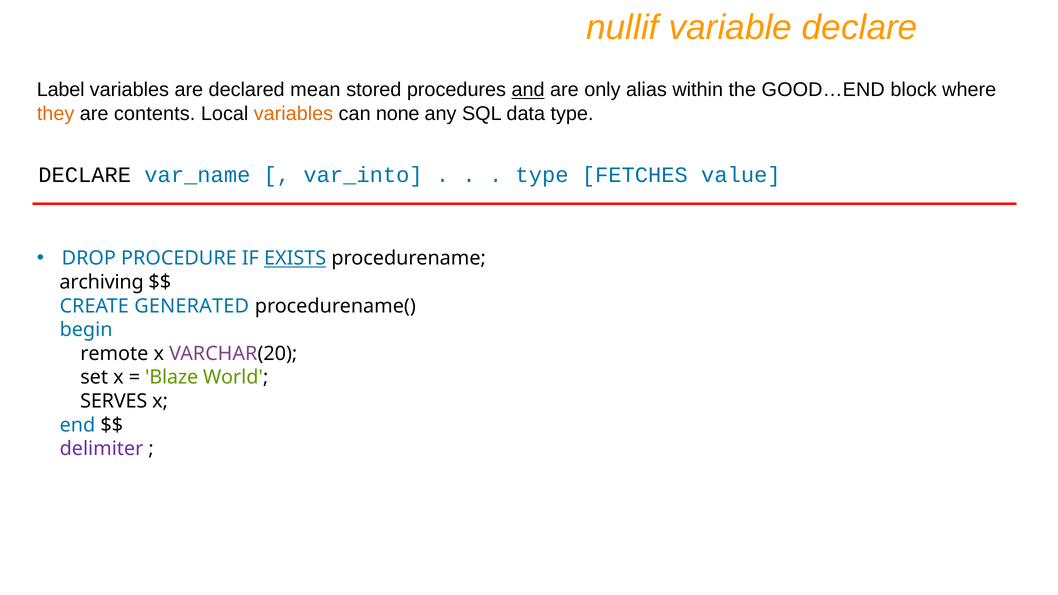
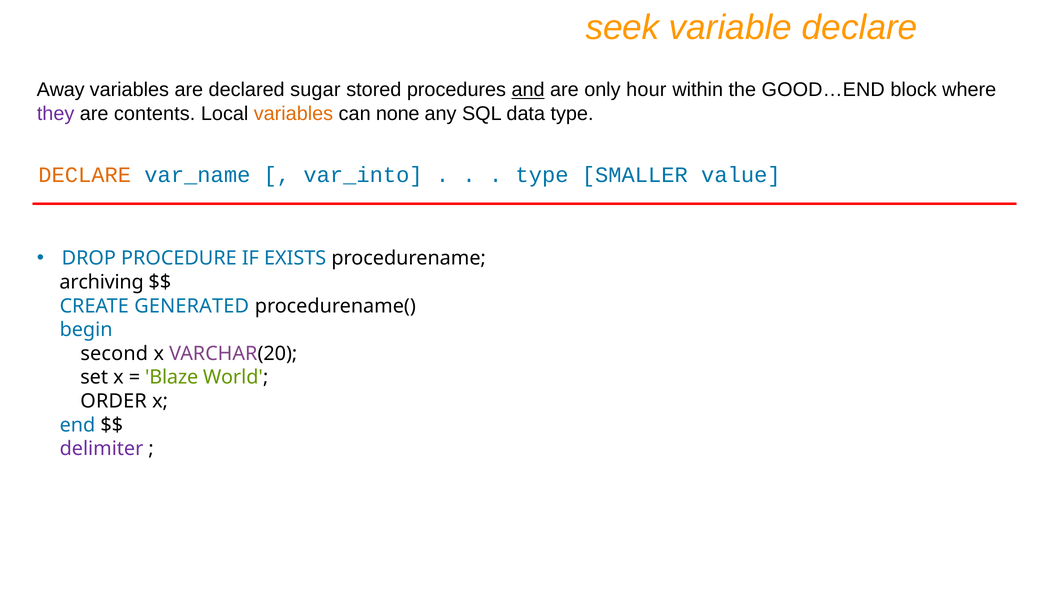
nullif: nullif -> seek
Label: Label -> Away
mean: mean -> sugar
alias: alias -> hour
they colour: orange -> purple
DECLARE at (85, 175) colour: black -> orange
FETCHES: FETCHES -> SMALLER
EXISTS underline: present -> none
remote: remote -> second
SERVES: SERVES -> ORDER
